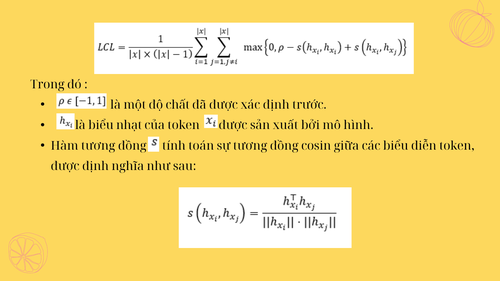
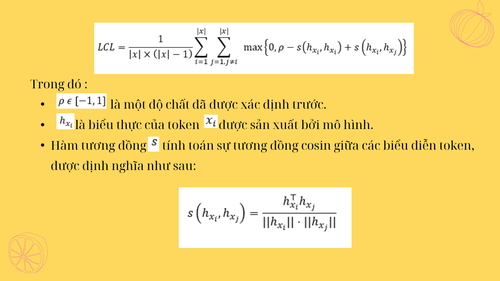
nhạt: nhạt -> thực
